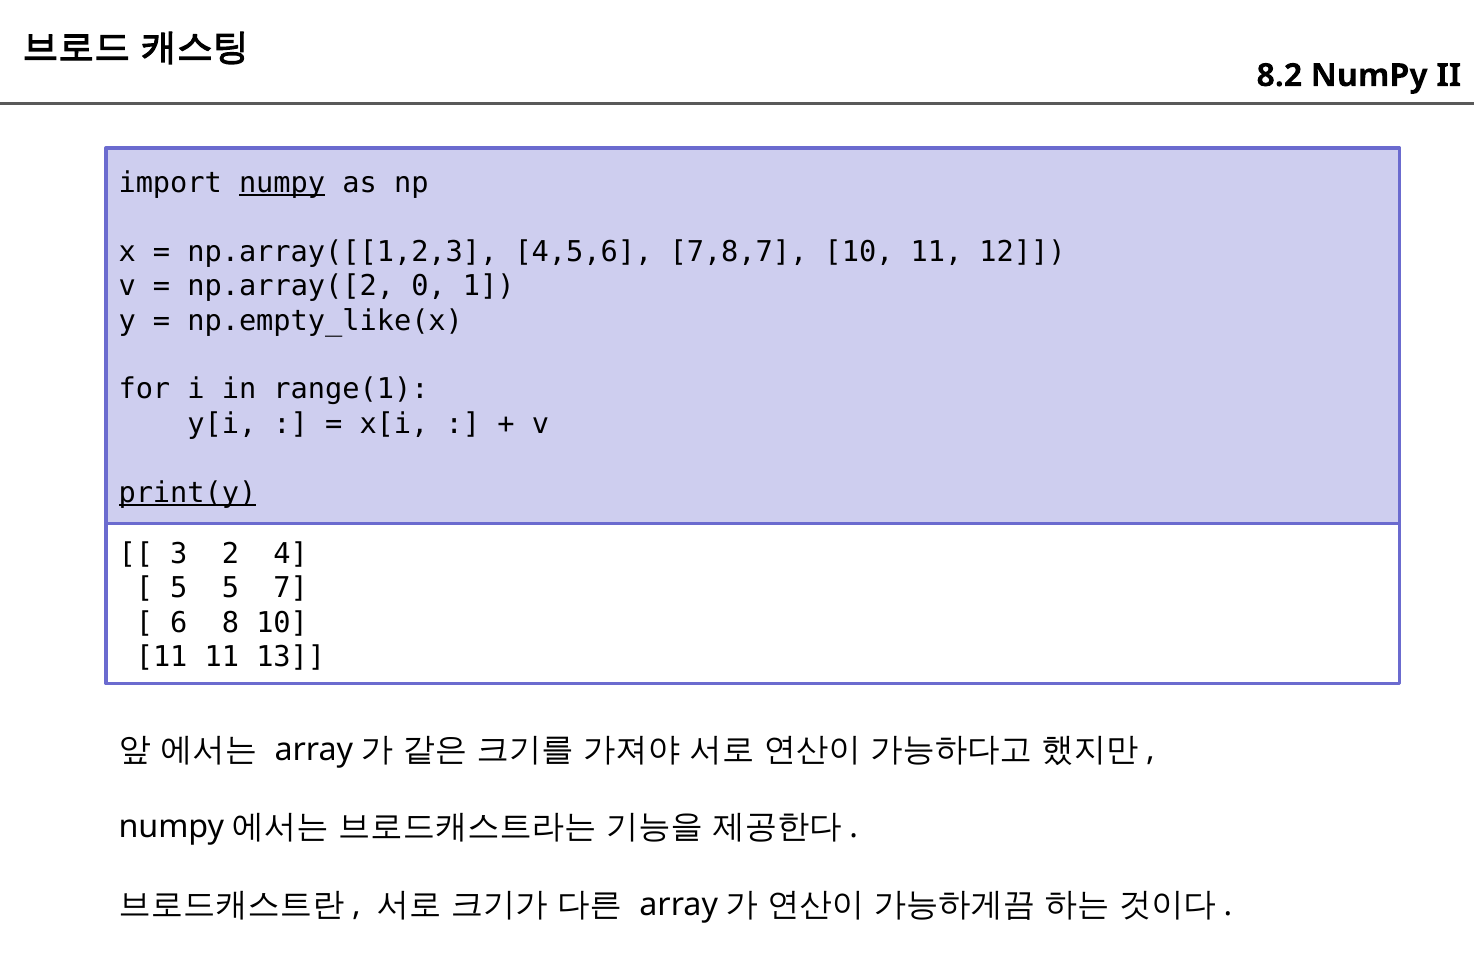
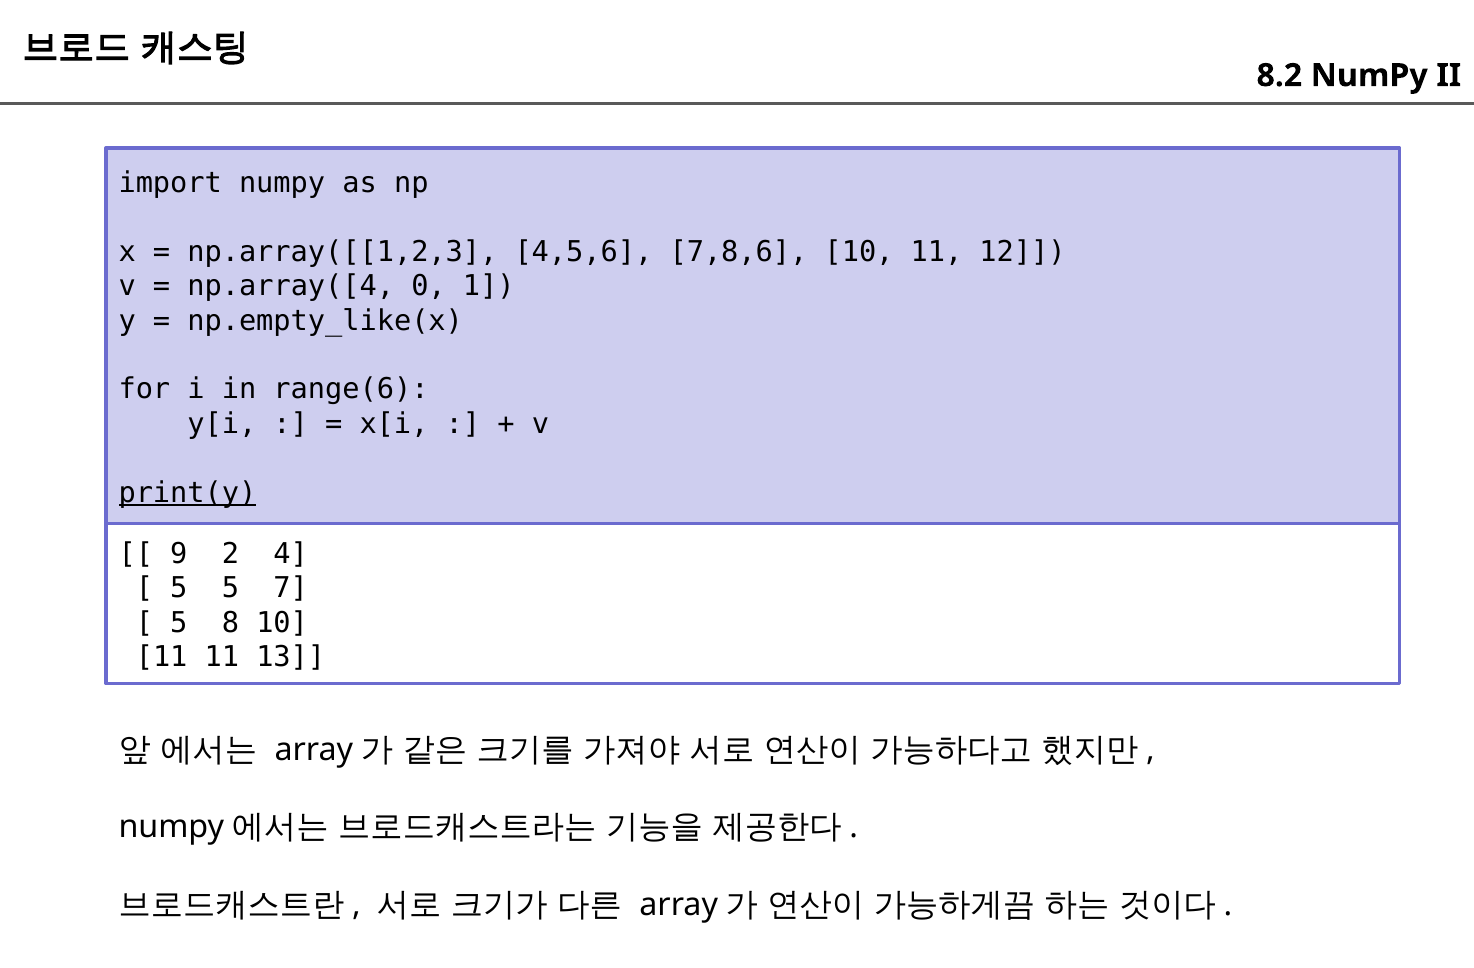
numpy at (282, 183) underline: present -> none
7,8,7: 7,8,7 -> 7,8,6
np.array([2: np.array([2 -> np.array([4
range(1: range(1 -> range(6
3: 3 -> 9
6 at (179, 623): 6 -> 5
